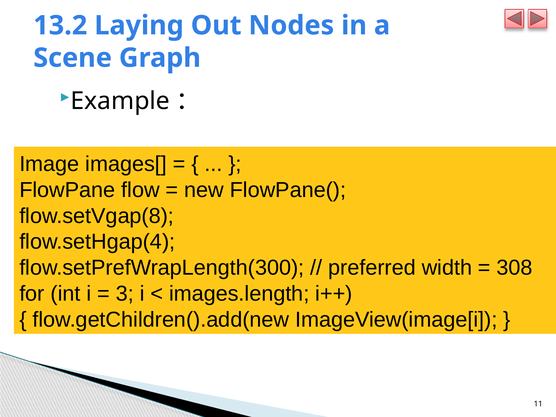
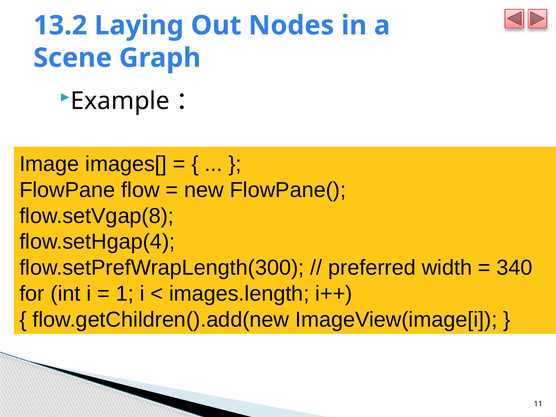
308: 308 -> 340
3: 3 -> 1
